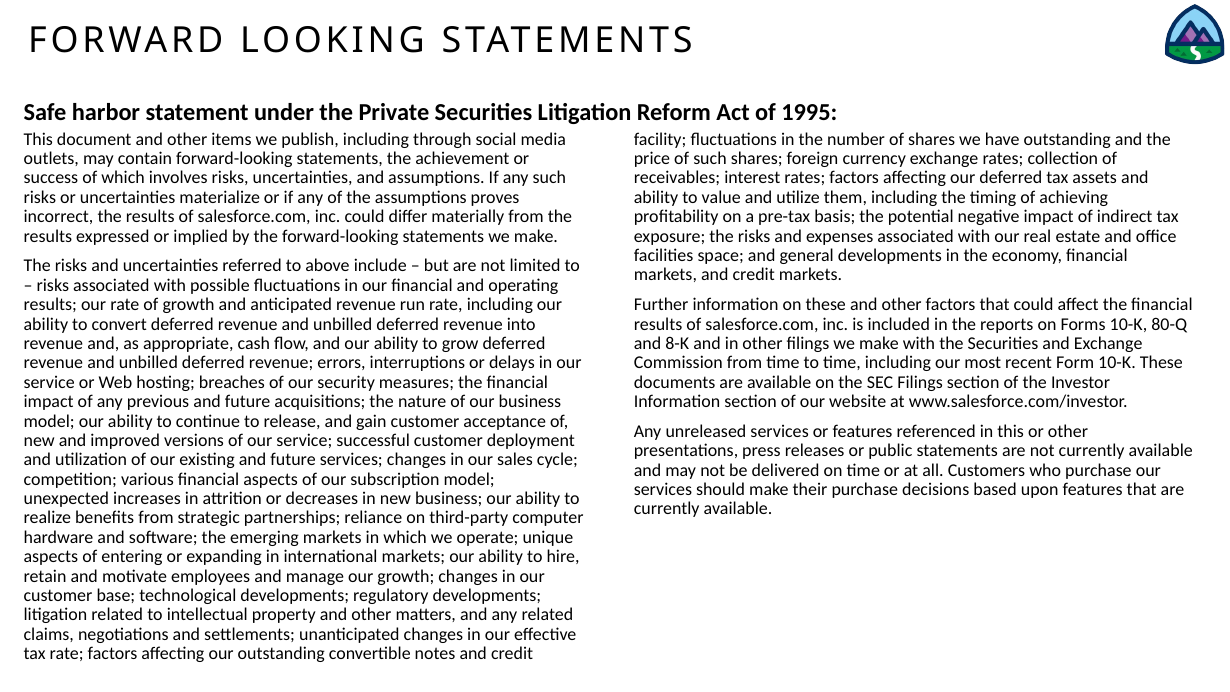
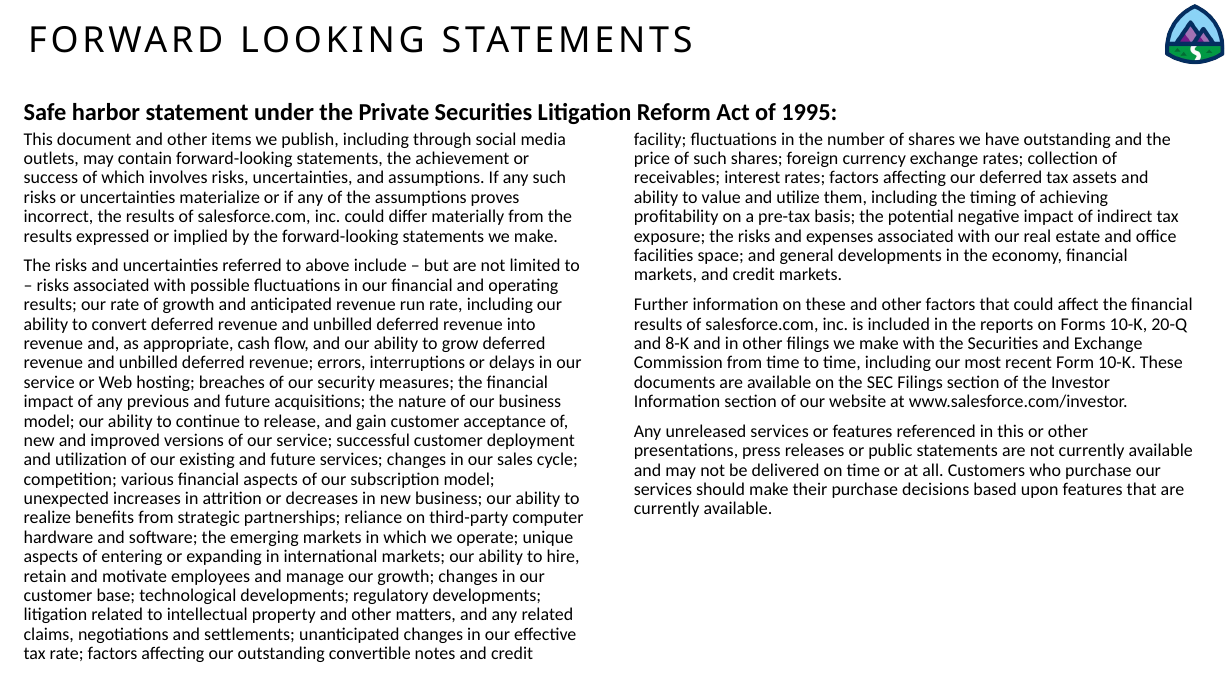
80-Q: 80-Q -> 20-Q
